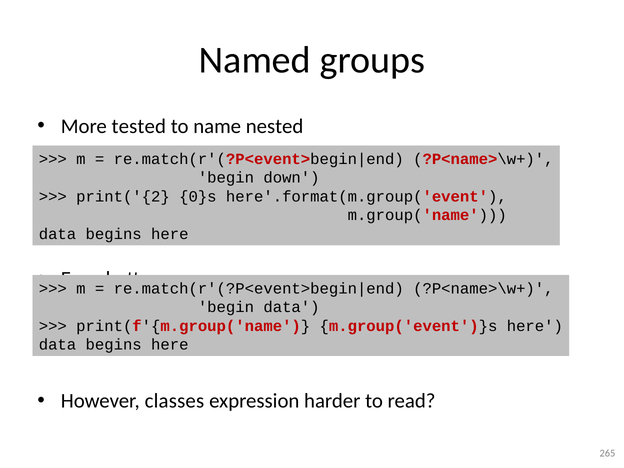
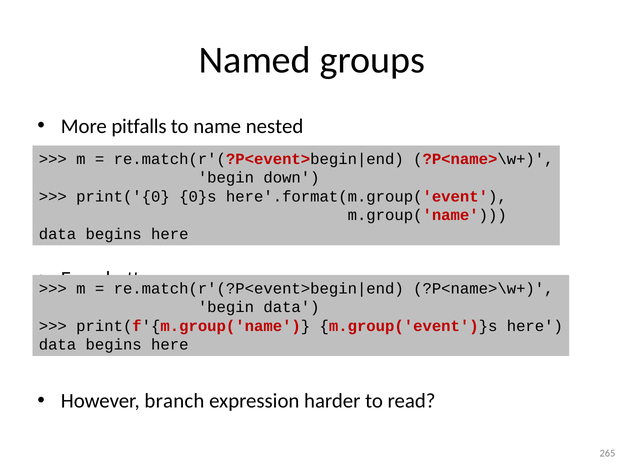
tested: tested -> pitfalls
print('{2: print('{2 -> print('{0
classes: classes -> branch
